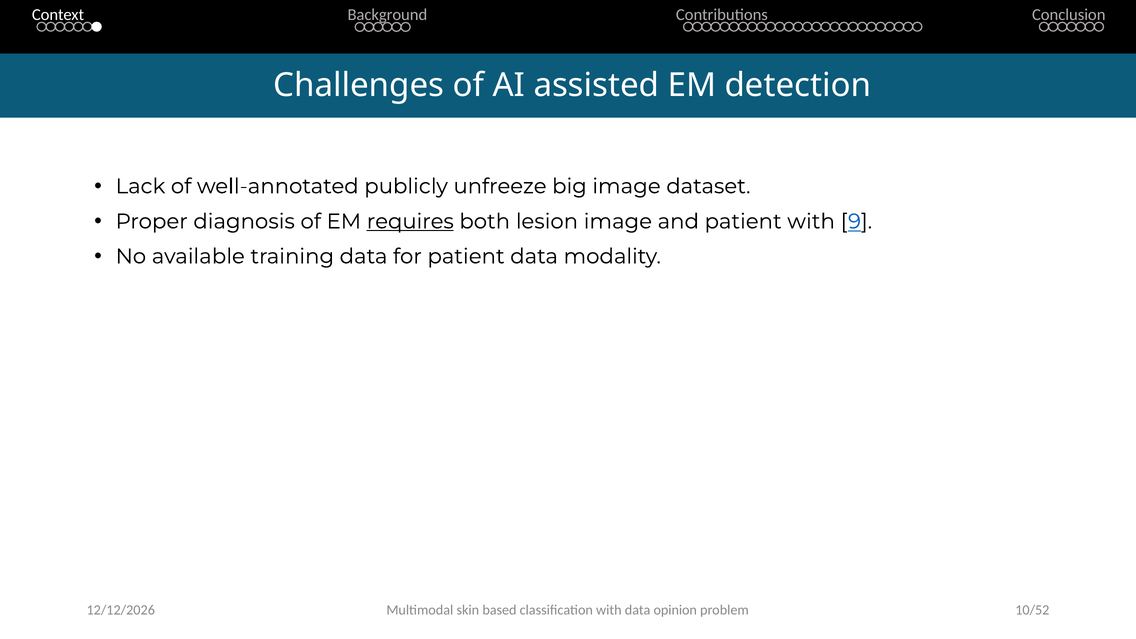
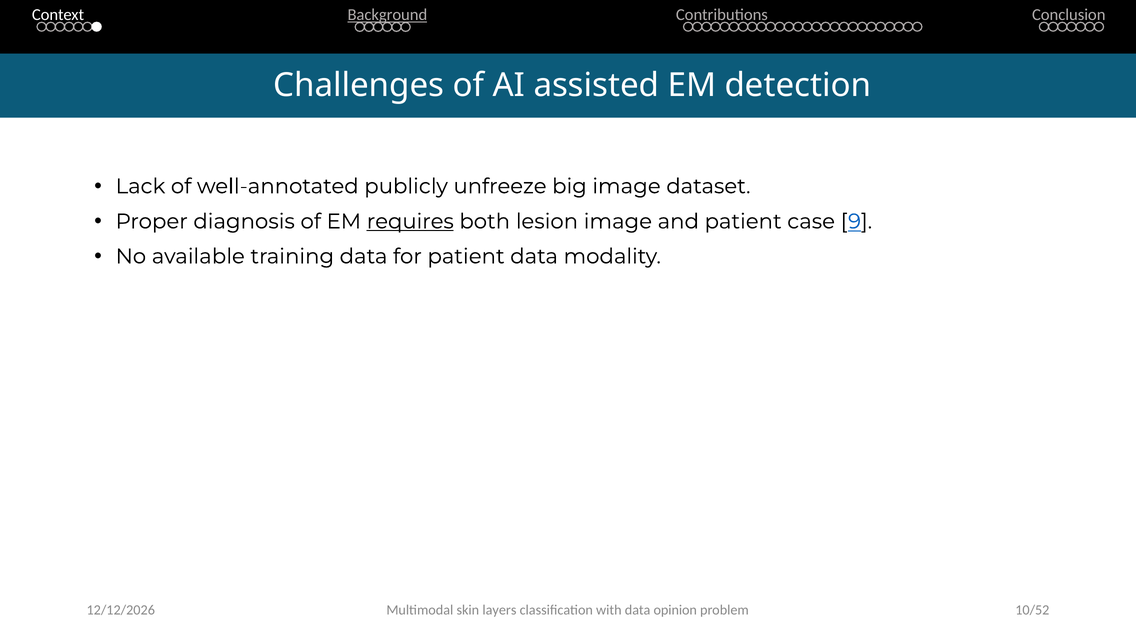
Background underline: none -> present
patient with: with -> case
based: based -> layers
